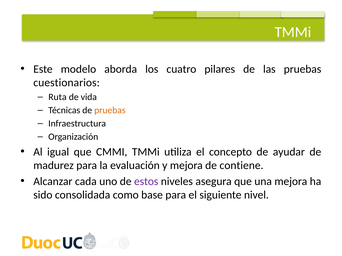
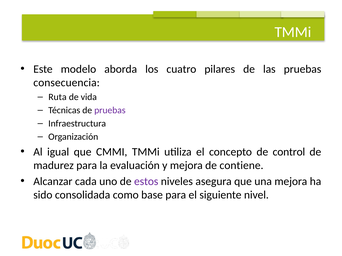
cuestionarios: cuestionarios -> consecuencia
pruebas at (110, 110) colour: orange -> purple
ayudar: ayudar -> control
